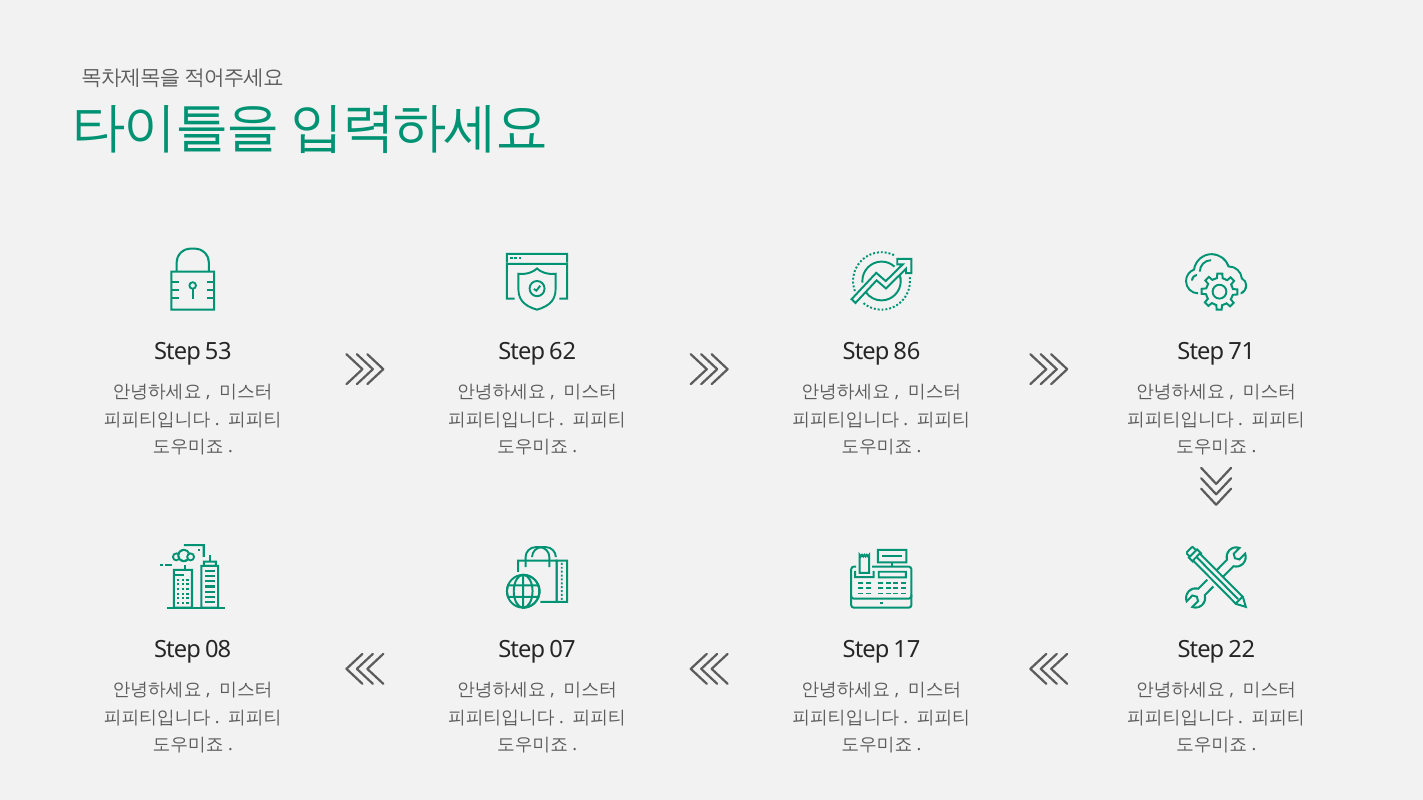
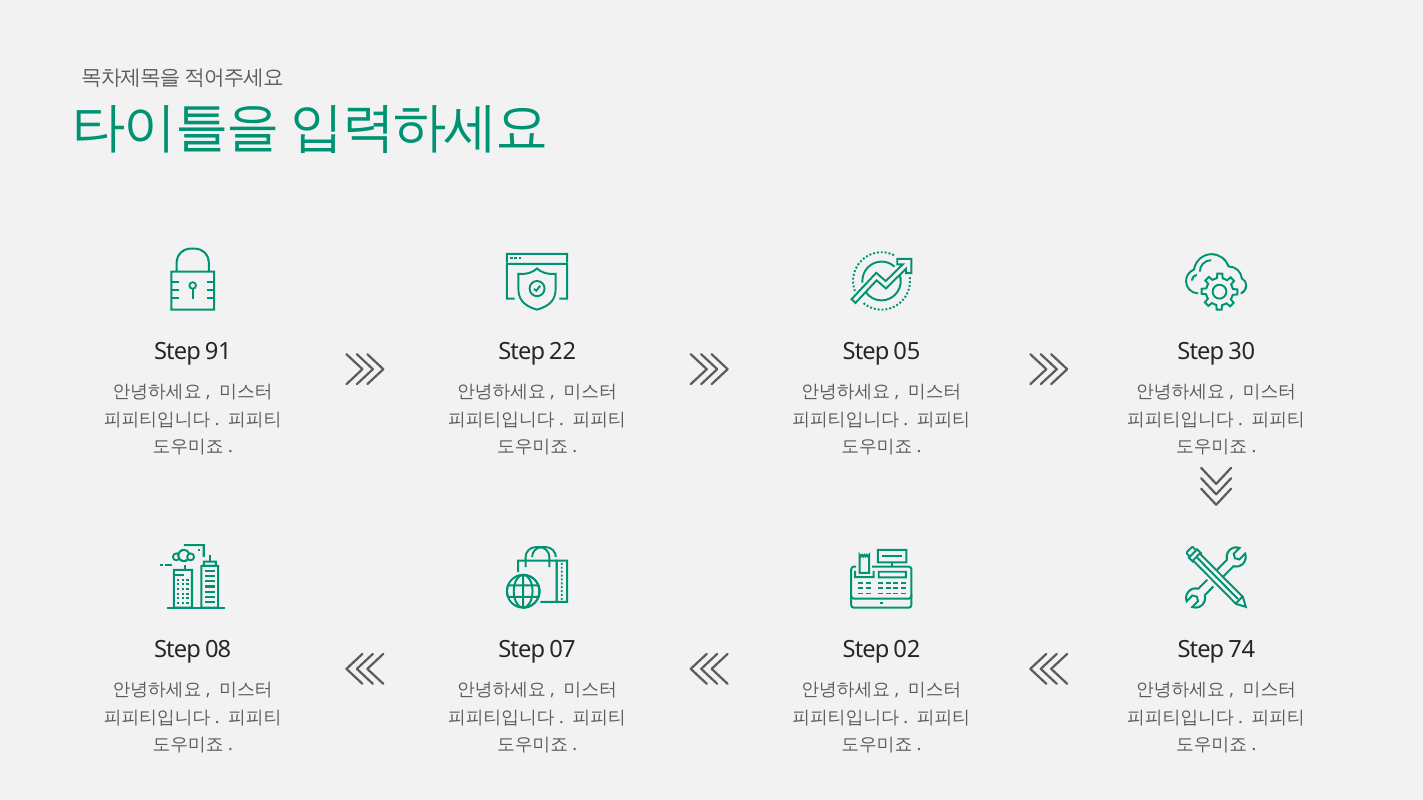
53: 53 -> 91
62: 62 -> 22
86: 86 -> 05
71: 71 -> 30
17: 17 -> 02
22: 22 -> 74
